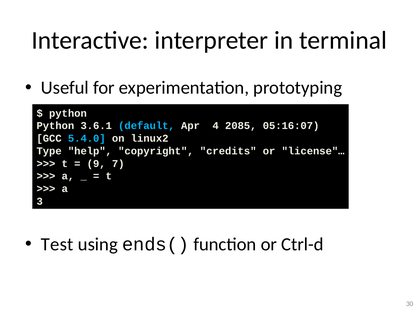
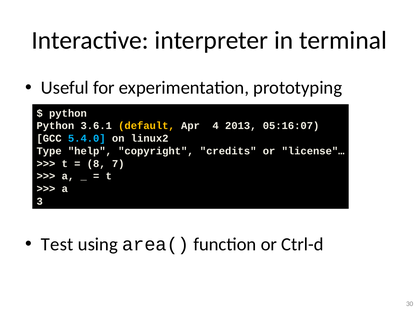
default colour: light blue -> yellow
2085: 2085 -> 2013
9: 9 -> 8
ends(: ends( -> area(
